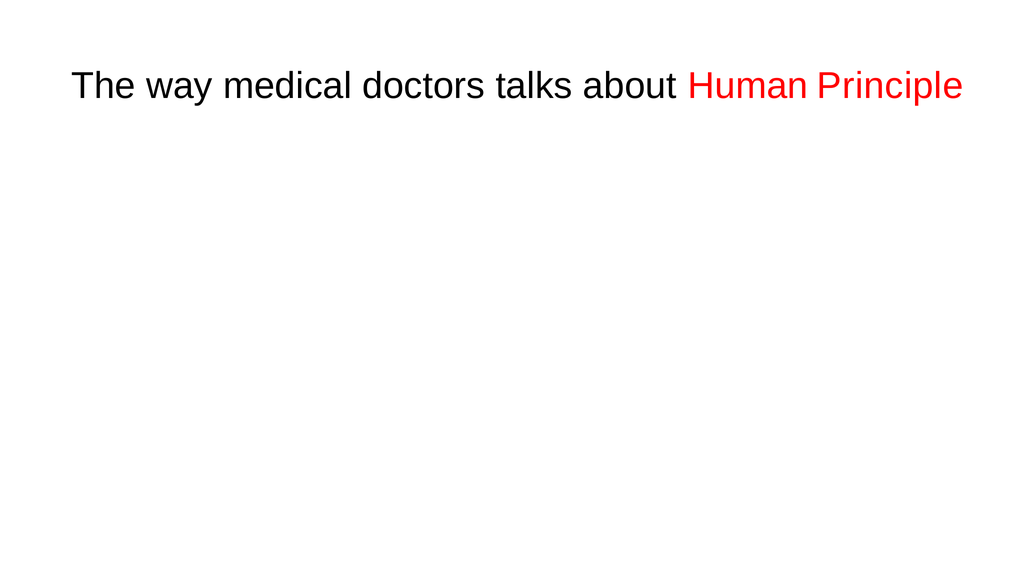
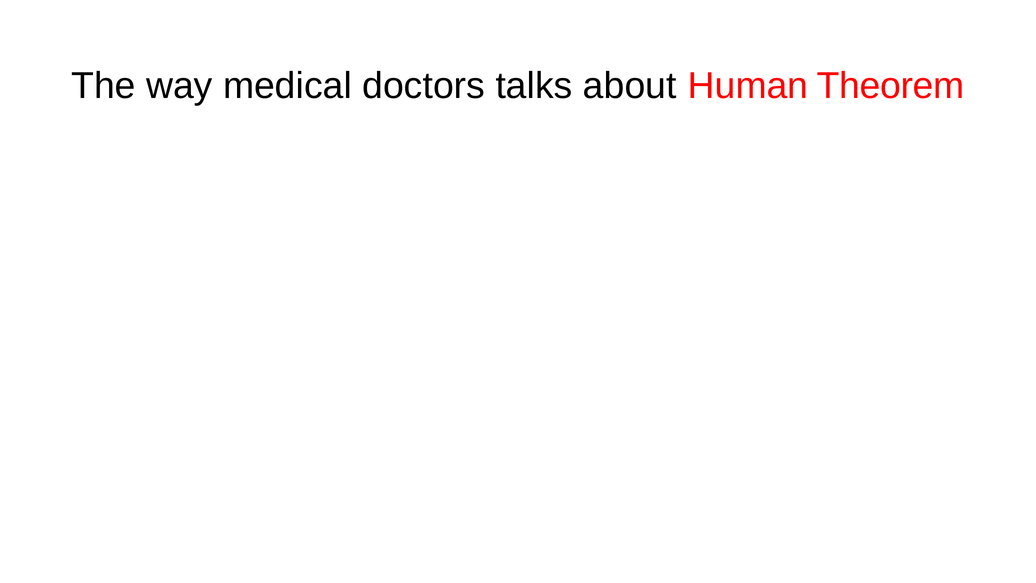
Principle: Principle -> Theorem
